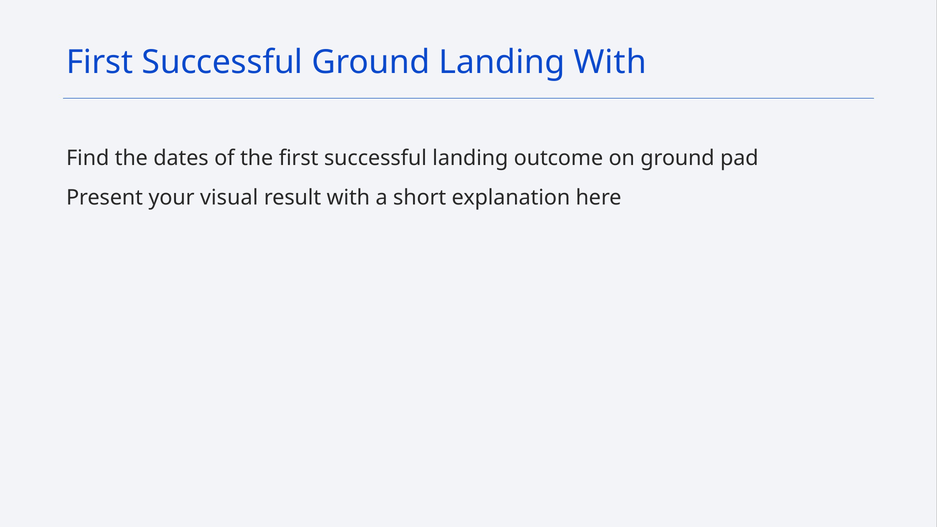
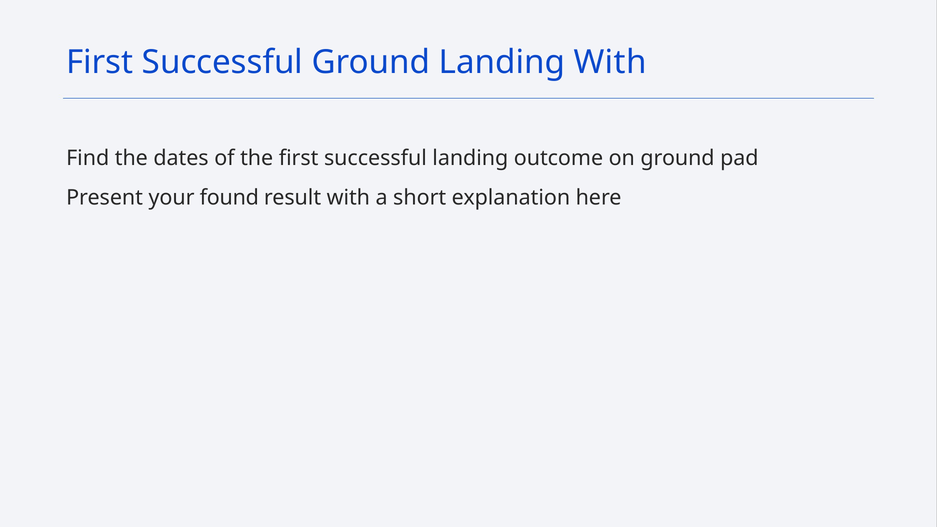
visual: visual -> found
